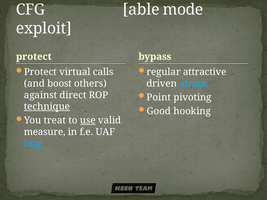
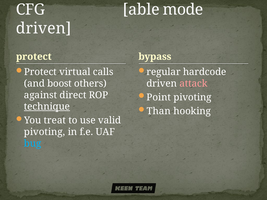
exploit at (44, 28): exploit -> driven
attractive: attractive -> hardcode
attack colour: light blue -> pink
Good: Good -> Than
use underline: present -> none
measure at (45, 132): measure -> pivoting
